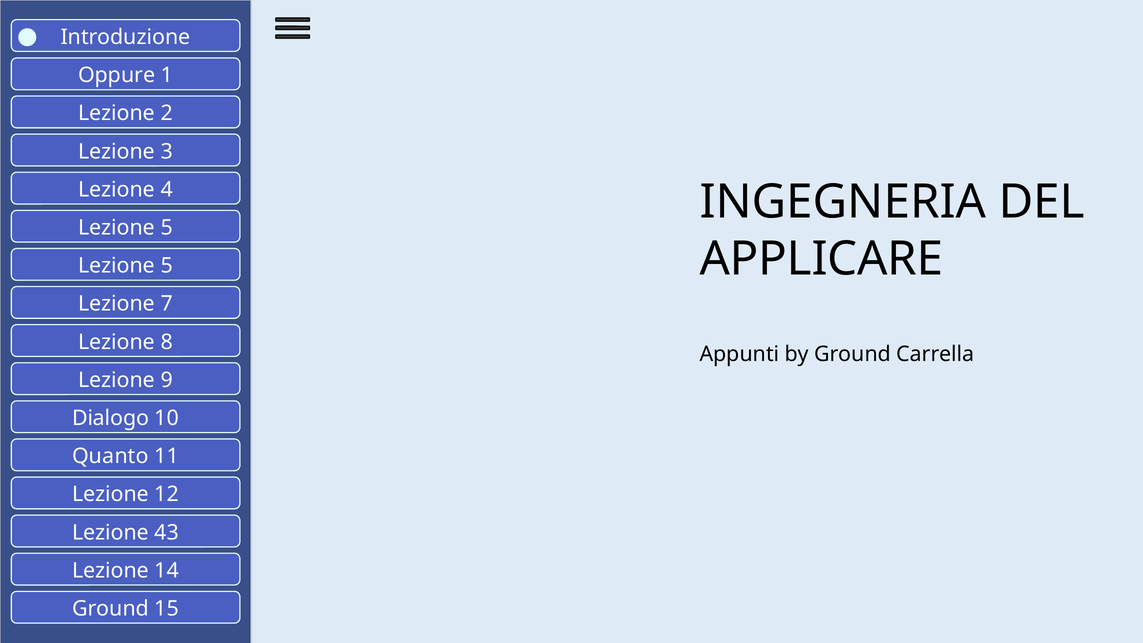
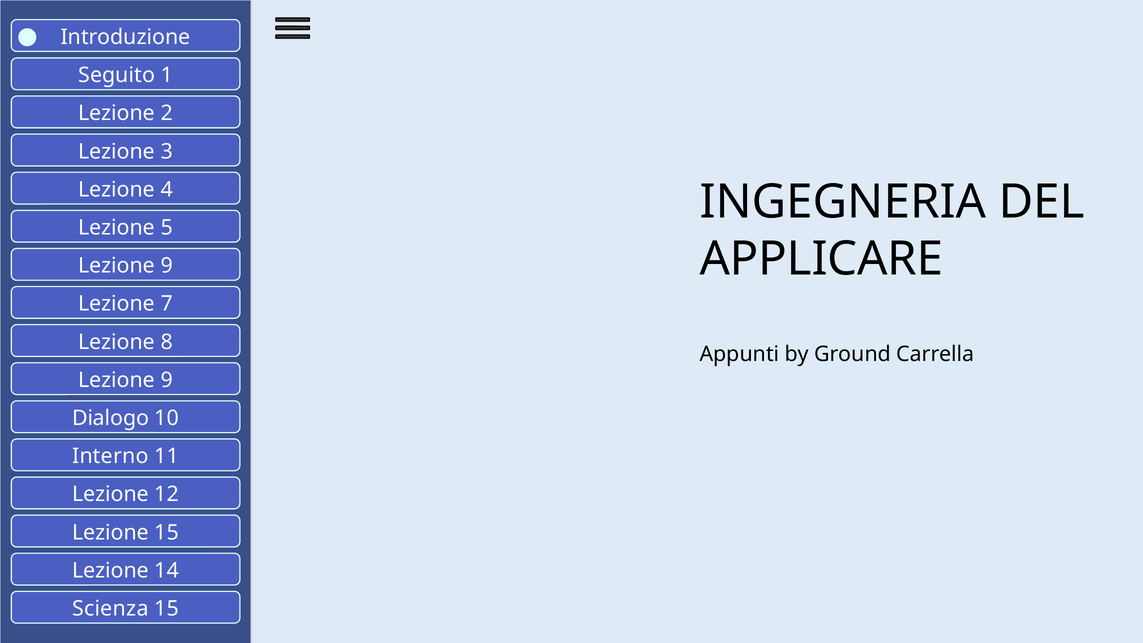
Oppure: Oppure -> Seguito
5 at (167, 266): 5 -> 9
Quanto: Quanto -> Interno
Lezione 43: 43 -> 15
Ground at (111, 609): Ground -> Scienza
